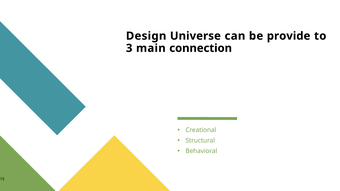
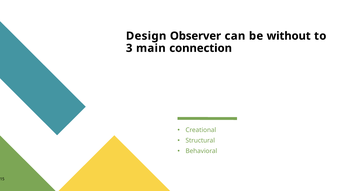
Universe: Universe -> Observer
provide: provide -> without
